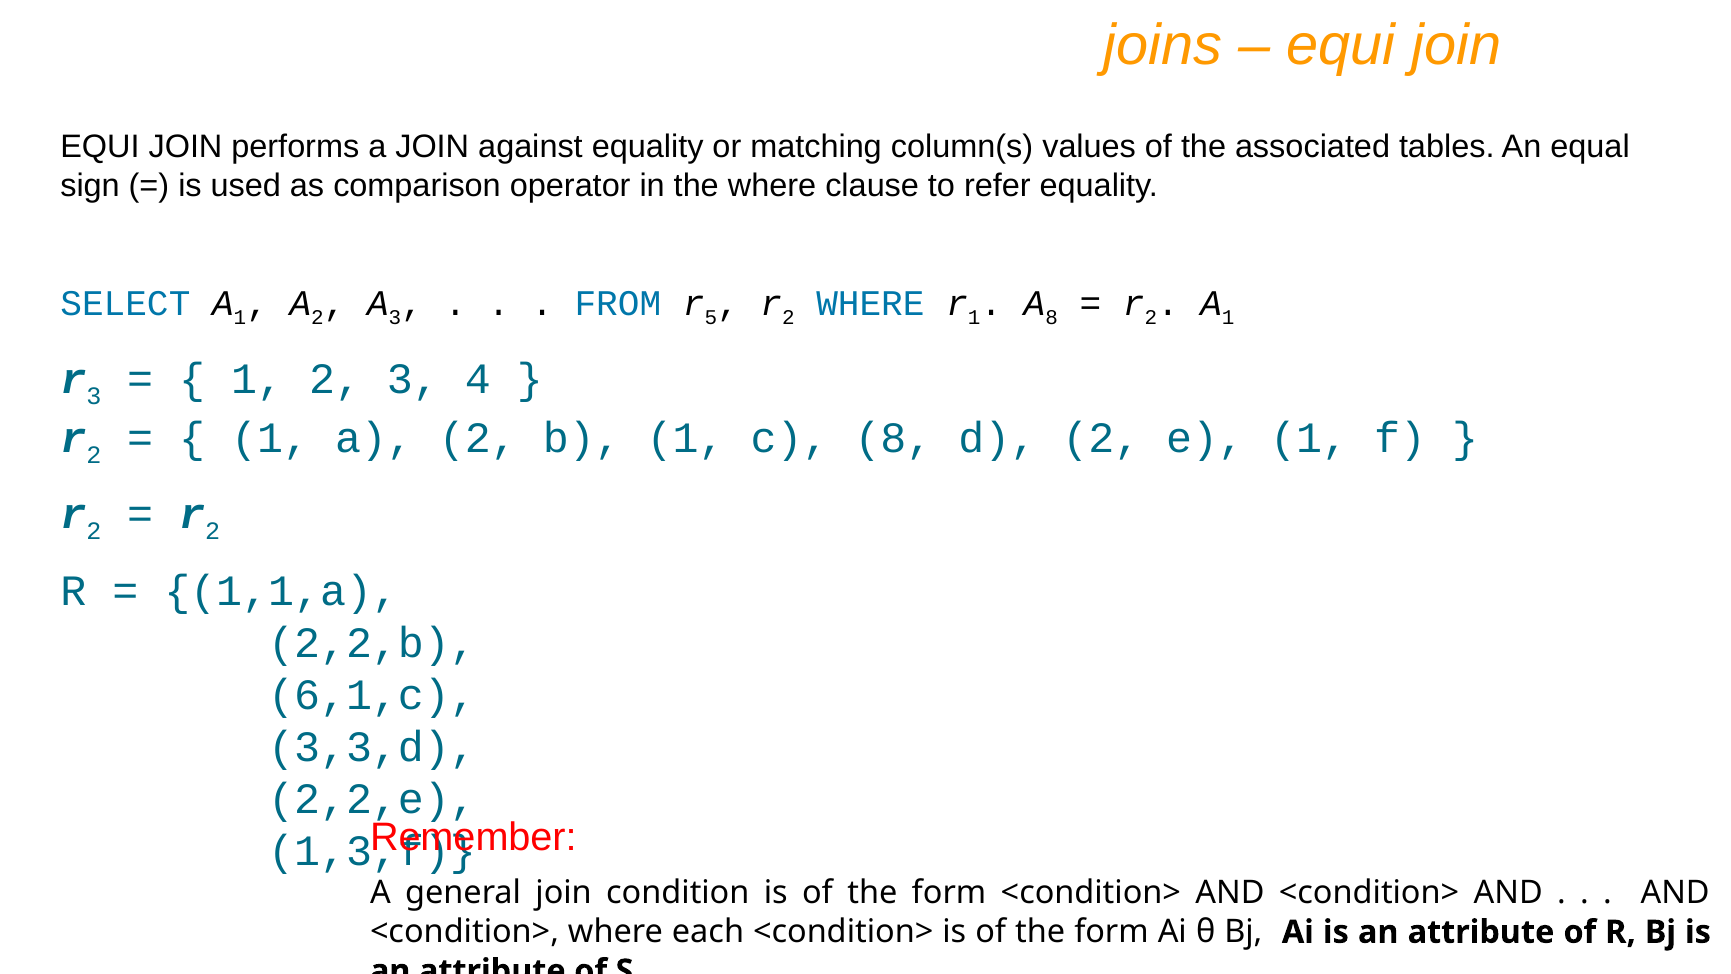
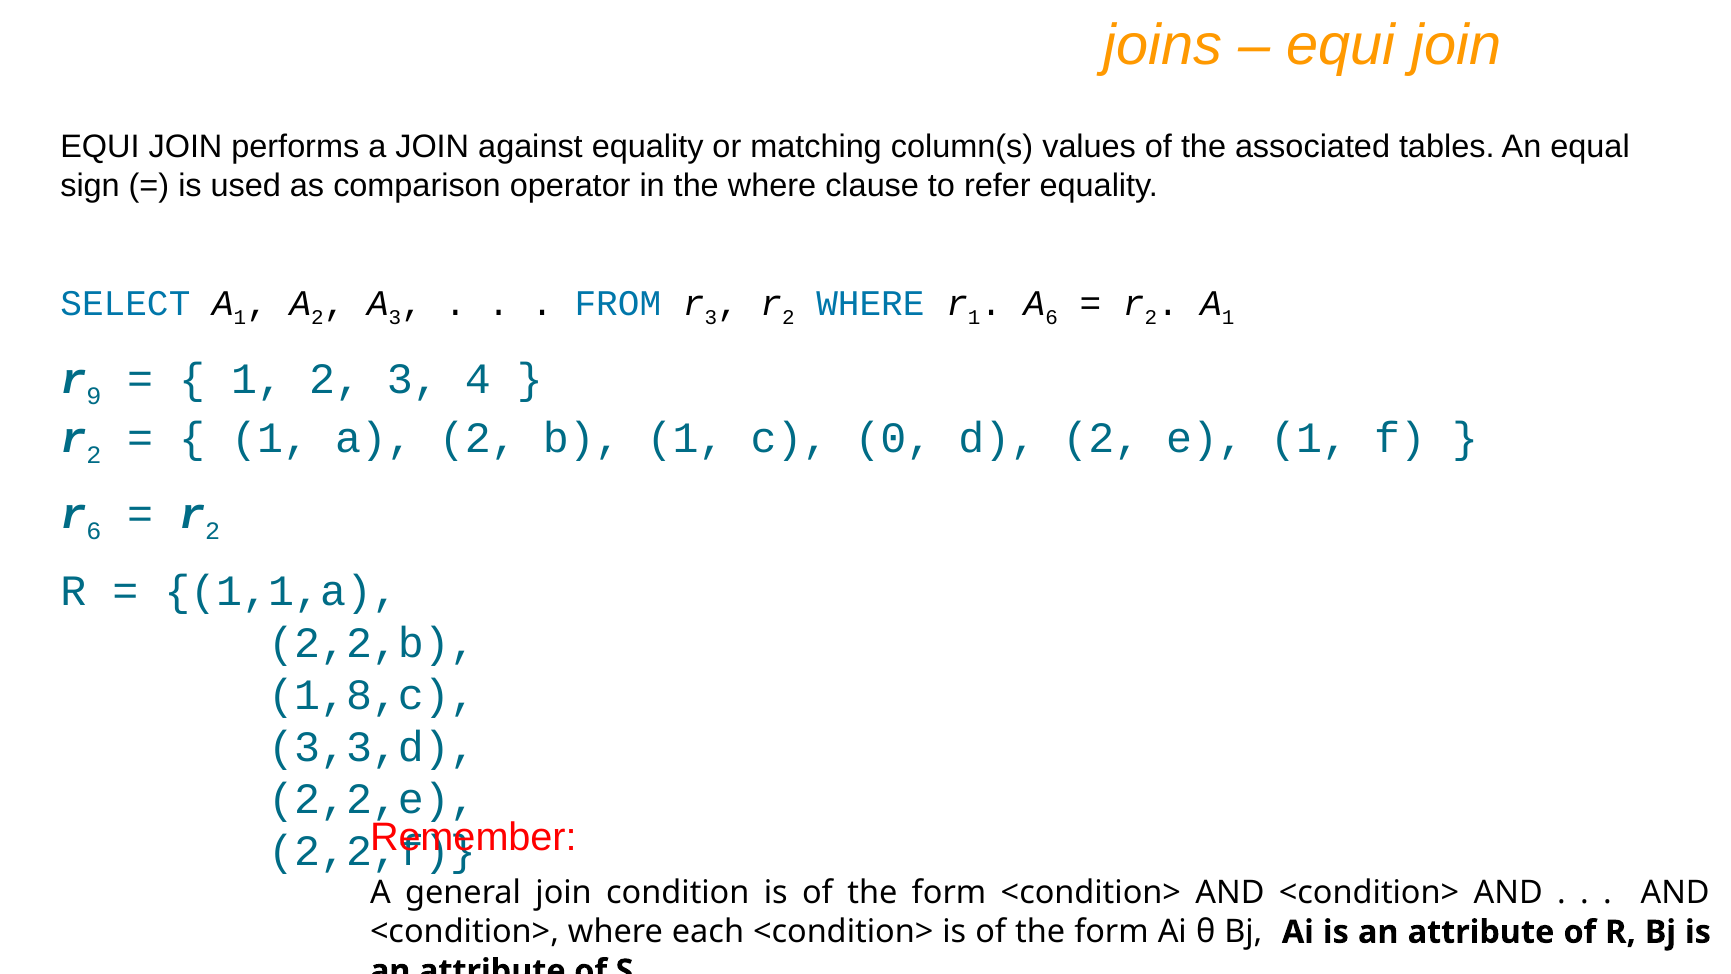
r 5: 5 -> 3
A 8: 8 -> 6
r 3: 3 -> 9
c 8: 8 -> 0
2 at (94, 531): 2 -> 6
6,1,c: 6,1,c -> 1,8,c
1,3,f: 1,3,f -> 2,2,f
